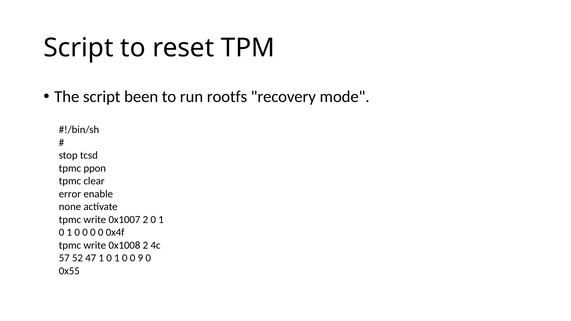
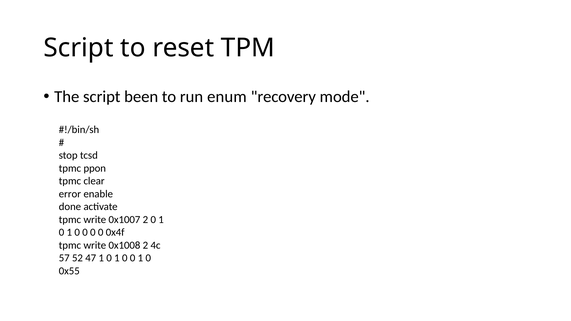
rootfs: rootfs -> enum
none: none -> done
0 0 9: 9 -> 1
